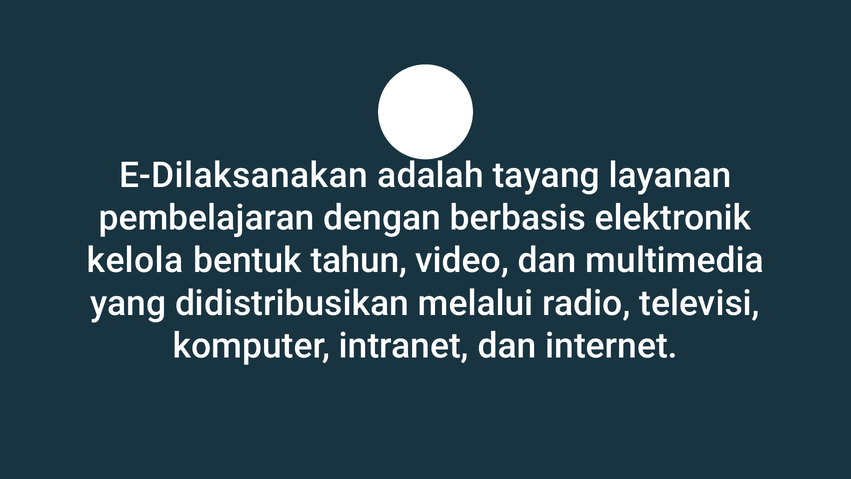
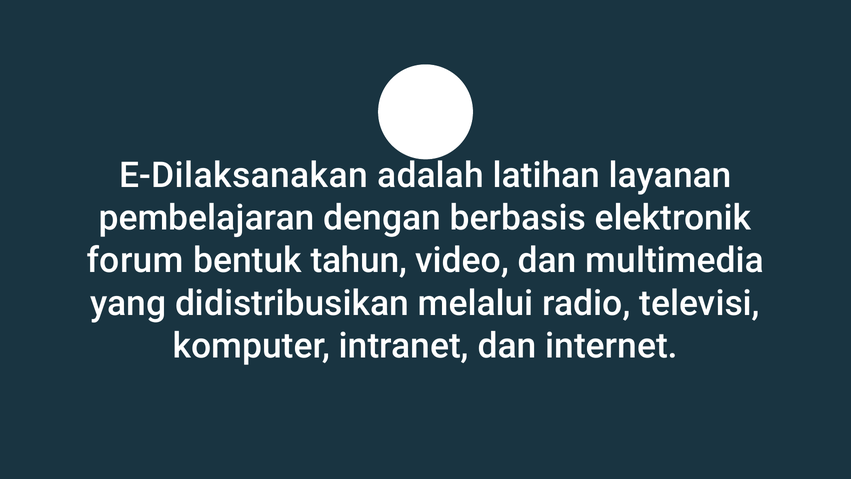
tayang: tayang -> latihan
kelola: kelola -> forum
